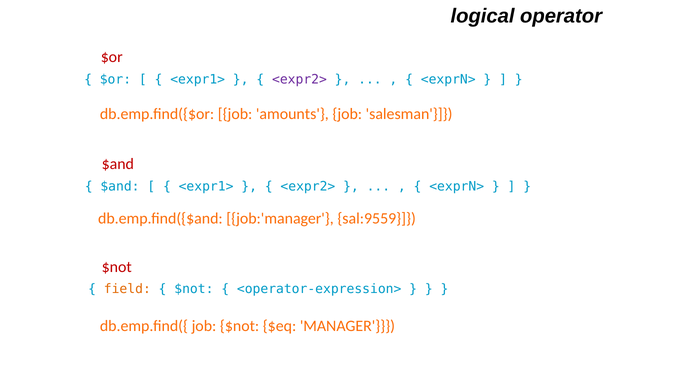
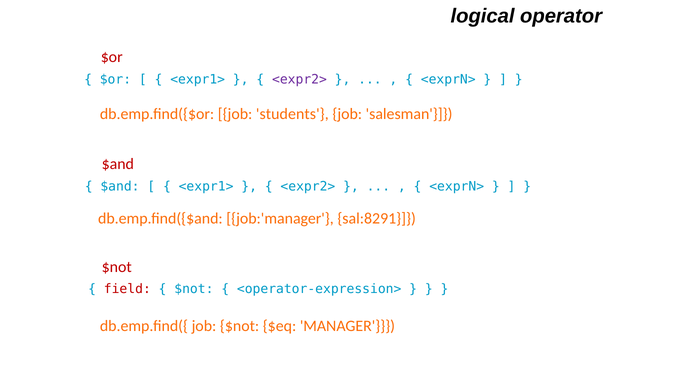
amounts: amounts -> students
sal:9559: sal:9559 -> sal:8291
field colour: orange -> red
